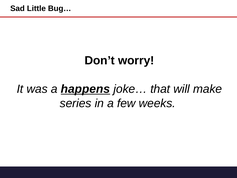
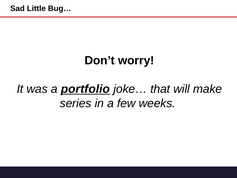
happens: happens -> portfolio
